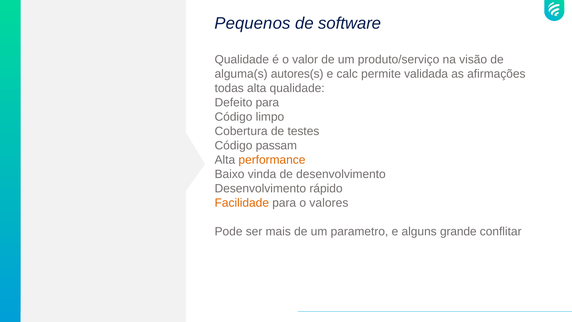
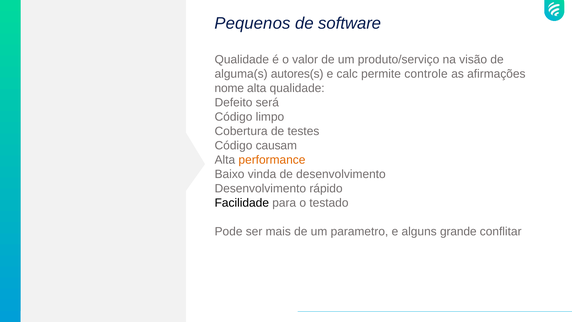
validada: validada -> controle
todas: todas -> nome
Defeito para: para -> será
passam: passam -> causam
Facilidade colour: orange -> black
valores: valores -> testado
